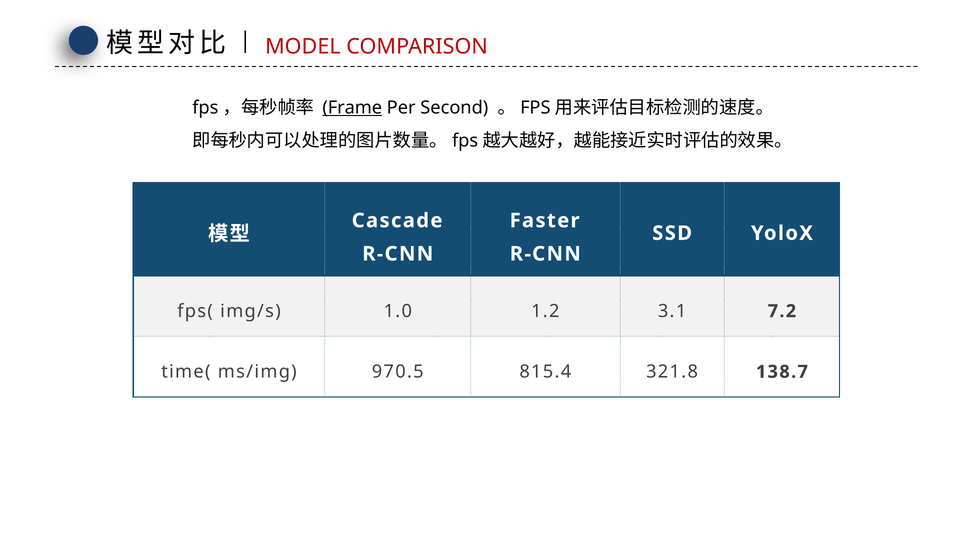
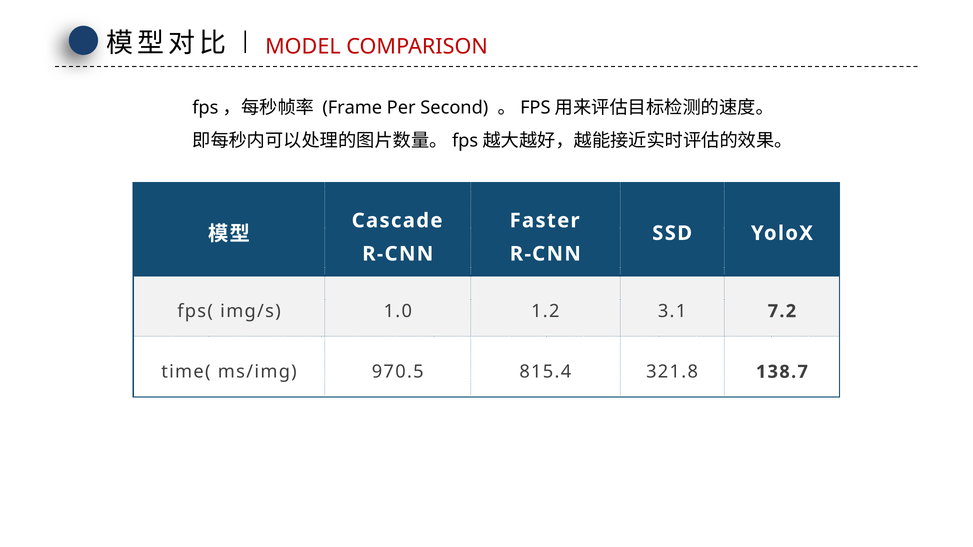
Frame underline: present -> none
